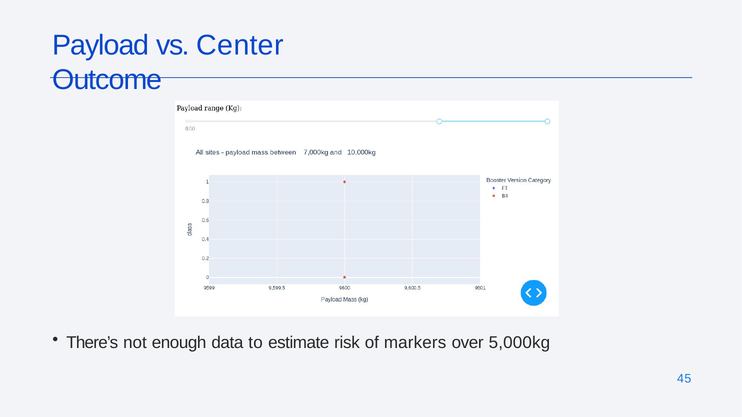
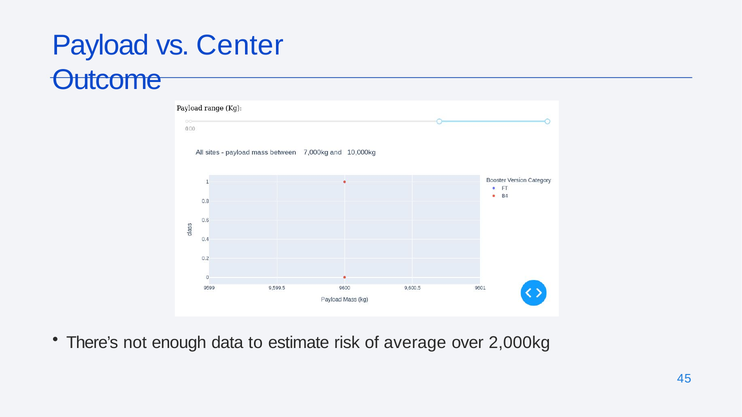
markers: markers -> average
5,000kg: 5,000kg -> 2,000kg
